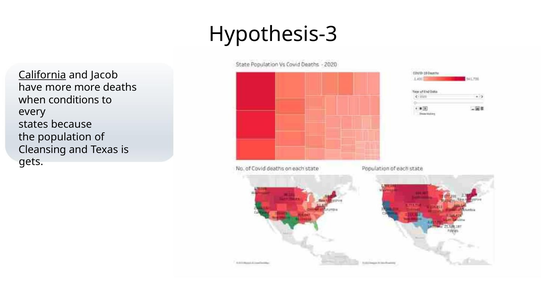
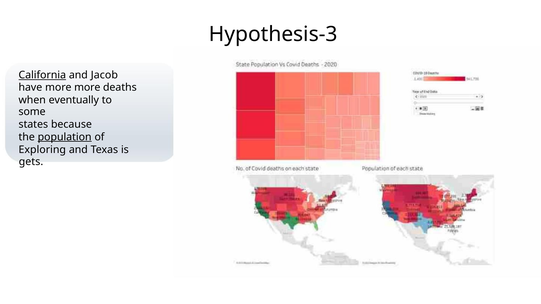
conditions: conditions -> eventually
every: every -> some
population underline: none -> present
Cleansing: Cleansing -> Exploring
